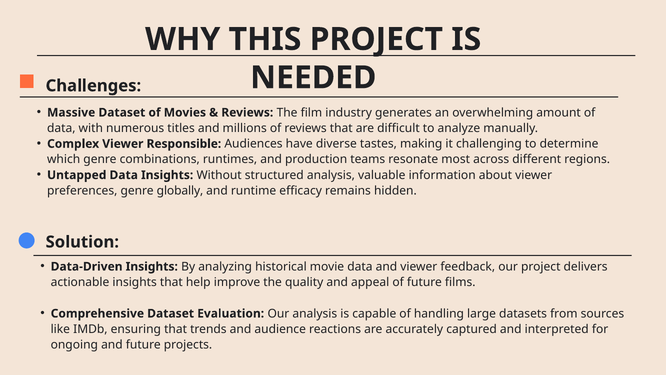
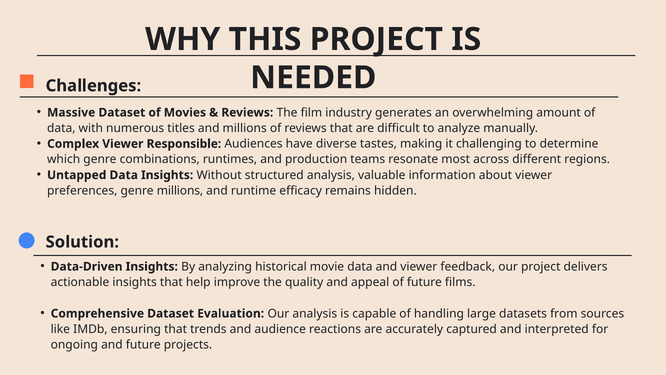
genre globally: globally -> millions
